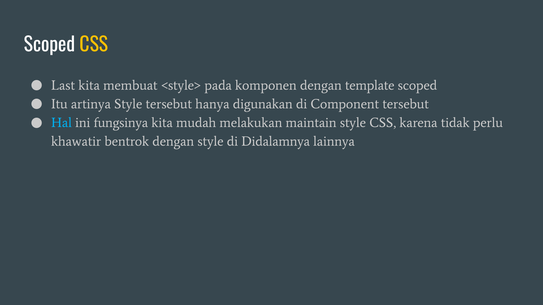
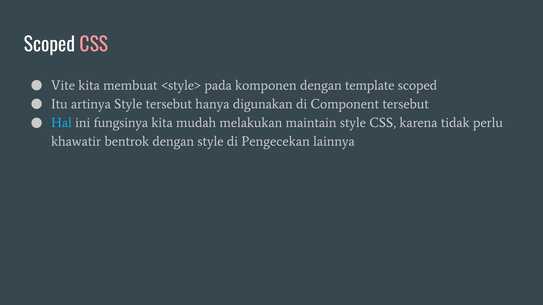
CSS at (94, 45) colour: yellow -> pink
Last: Last -> Vite
Didalamnya: Didalamnya -> Pengecekan
